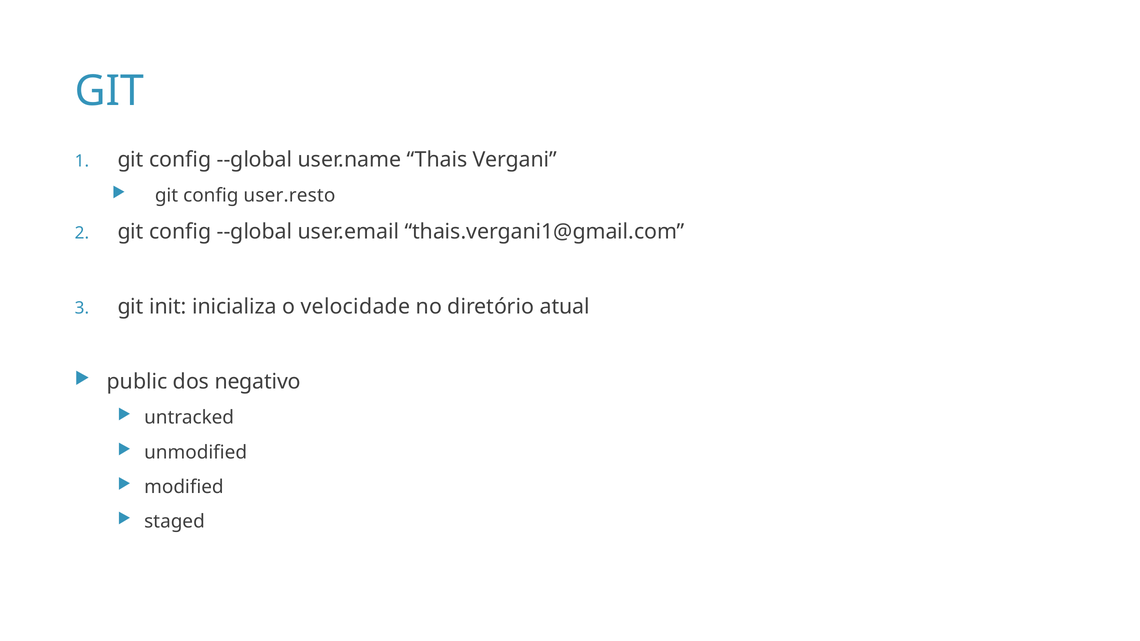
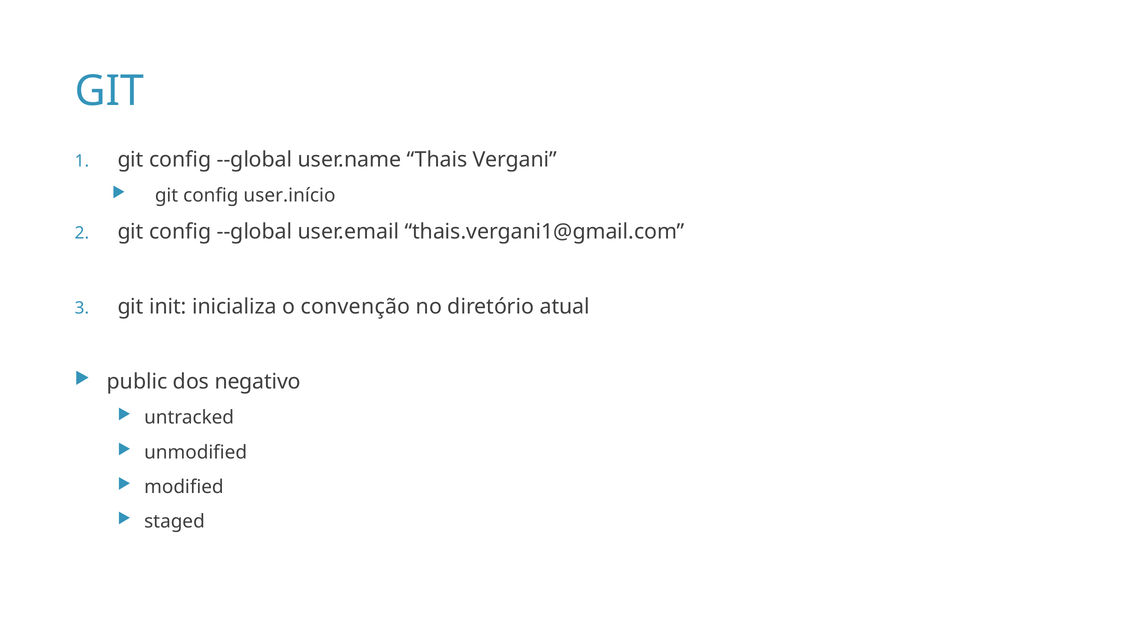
user.resto: user.resto -> user.início
velocidade: velocidade -> convenção
